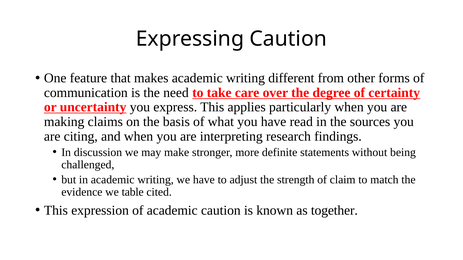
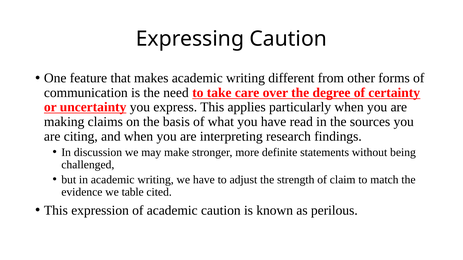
together: together -> perilous
